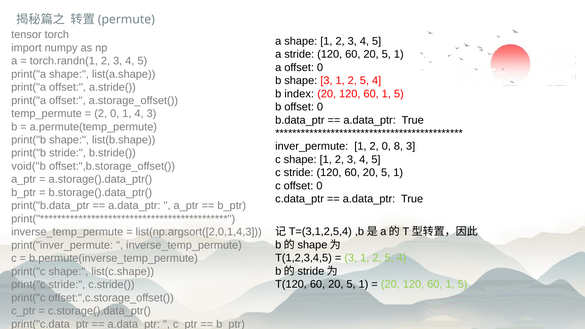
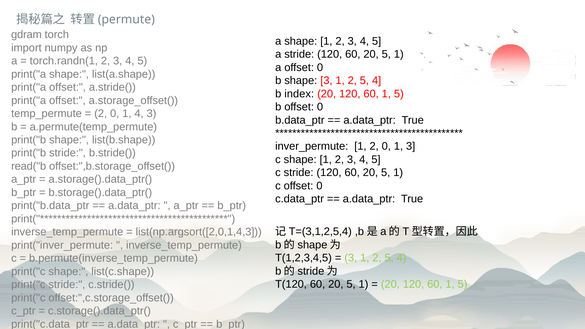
tensor: tensor -> gdram
1 2 0 8: 8 -> 1
void("b: void("b -> read("b
